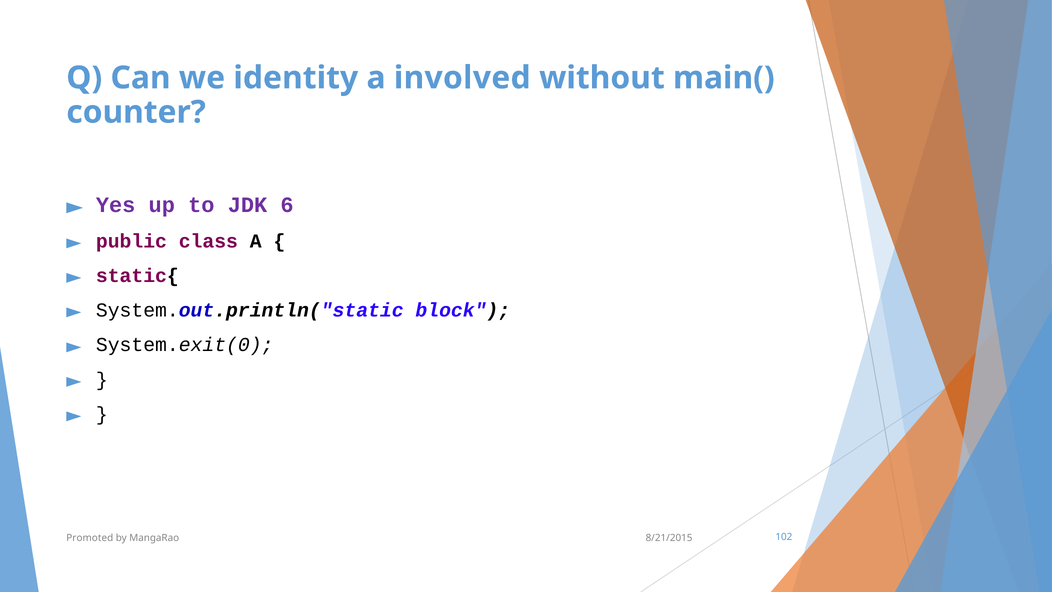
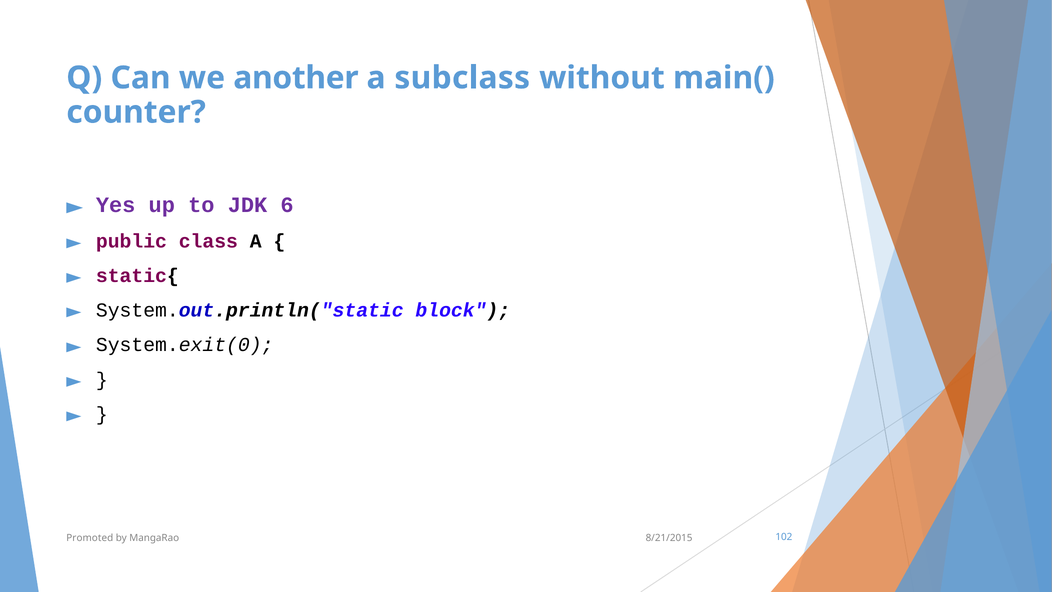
identity: identity -> another
involved: involved -> subclass
